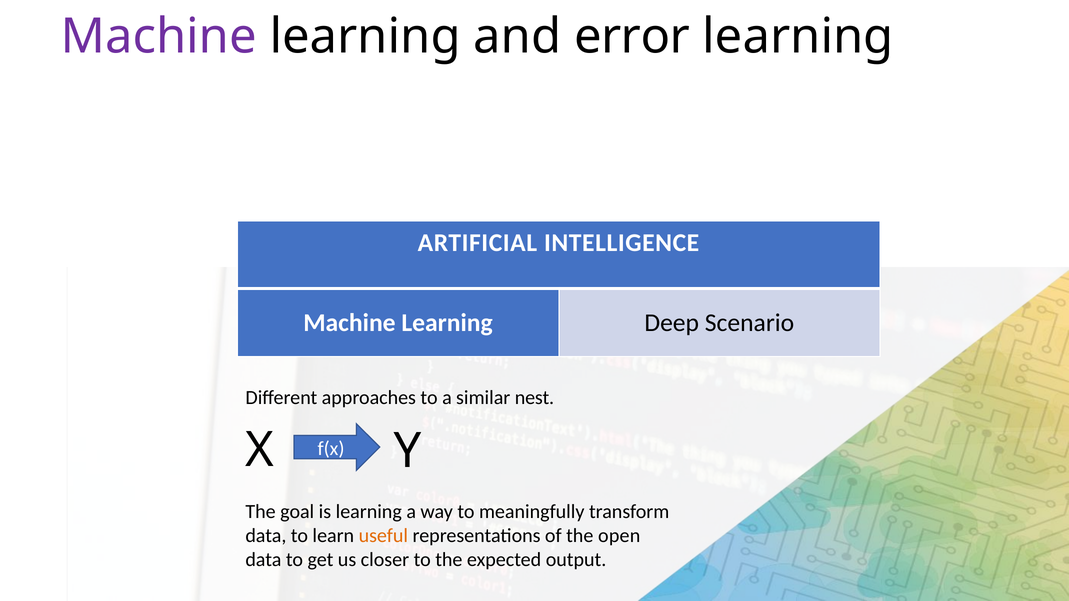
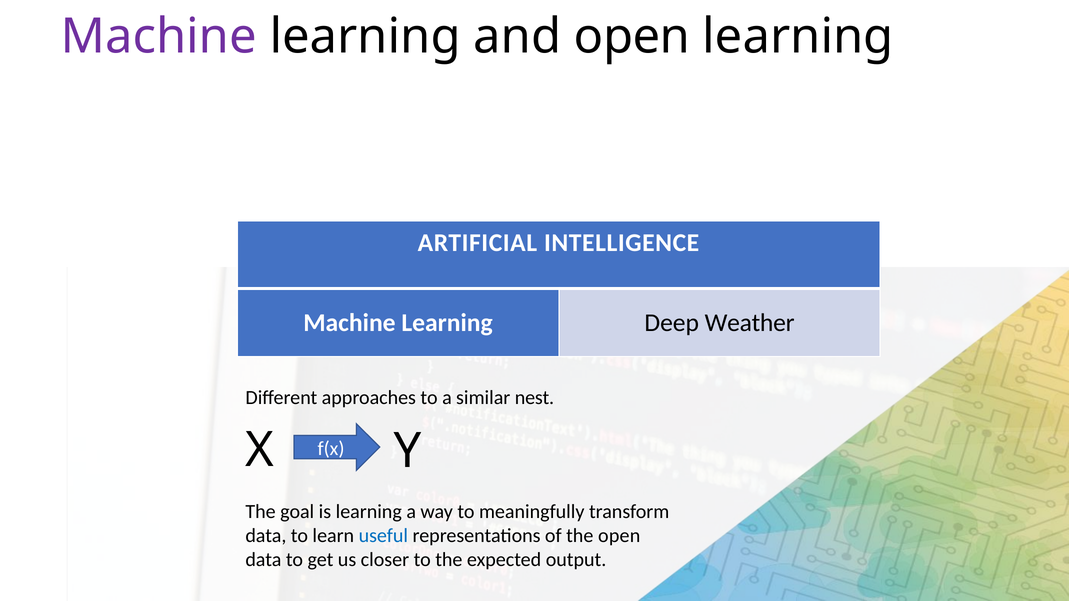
and error: error -> open
Scenario: Scenario -> Weather
useful colour: orange -> blue
